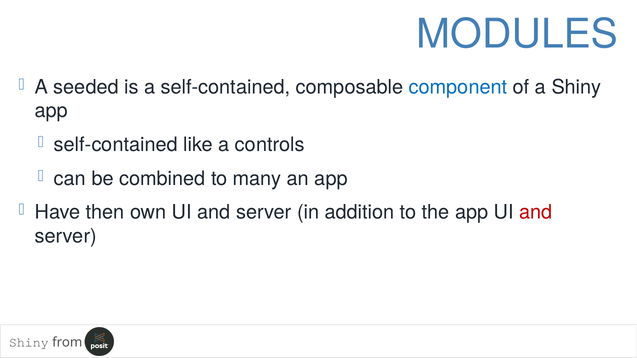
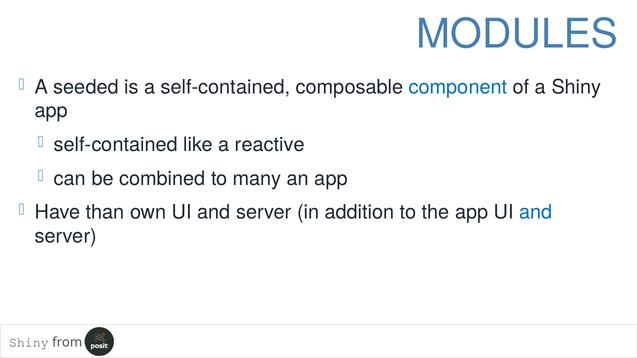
controls: controls -> reactive
then: then -> than
and at (536, 213) colour: red -> blue
